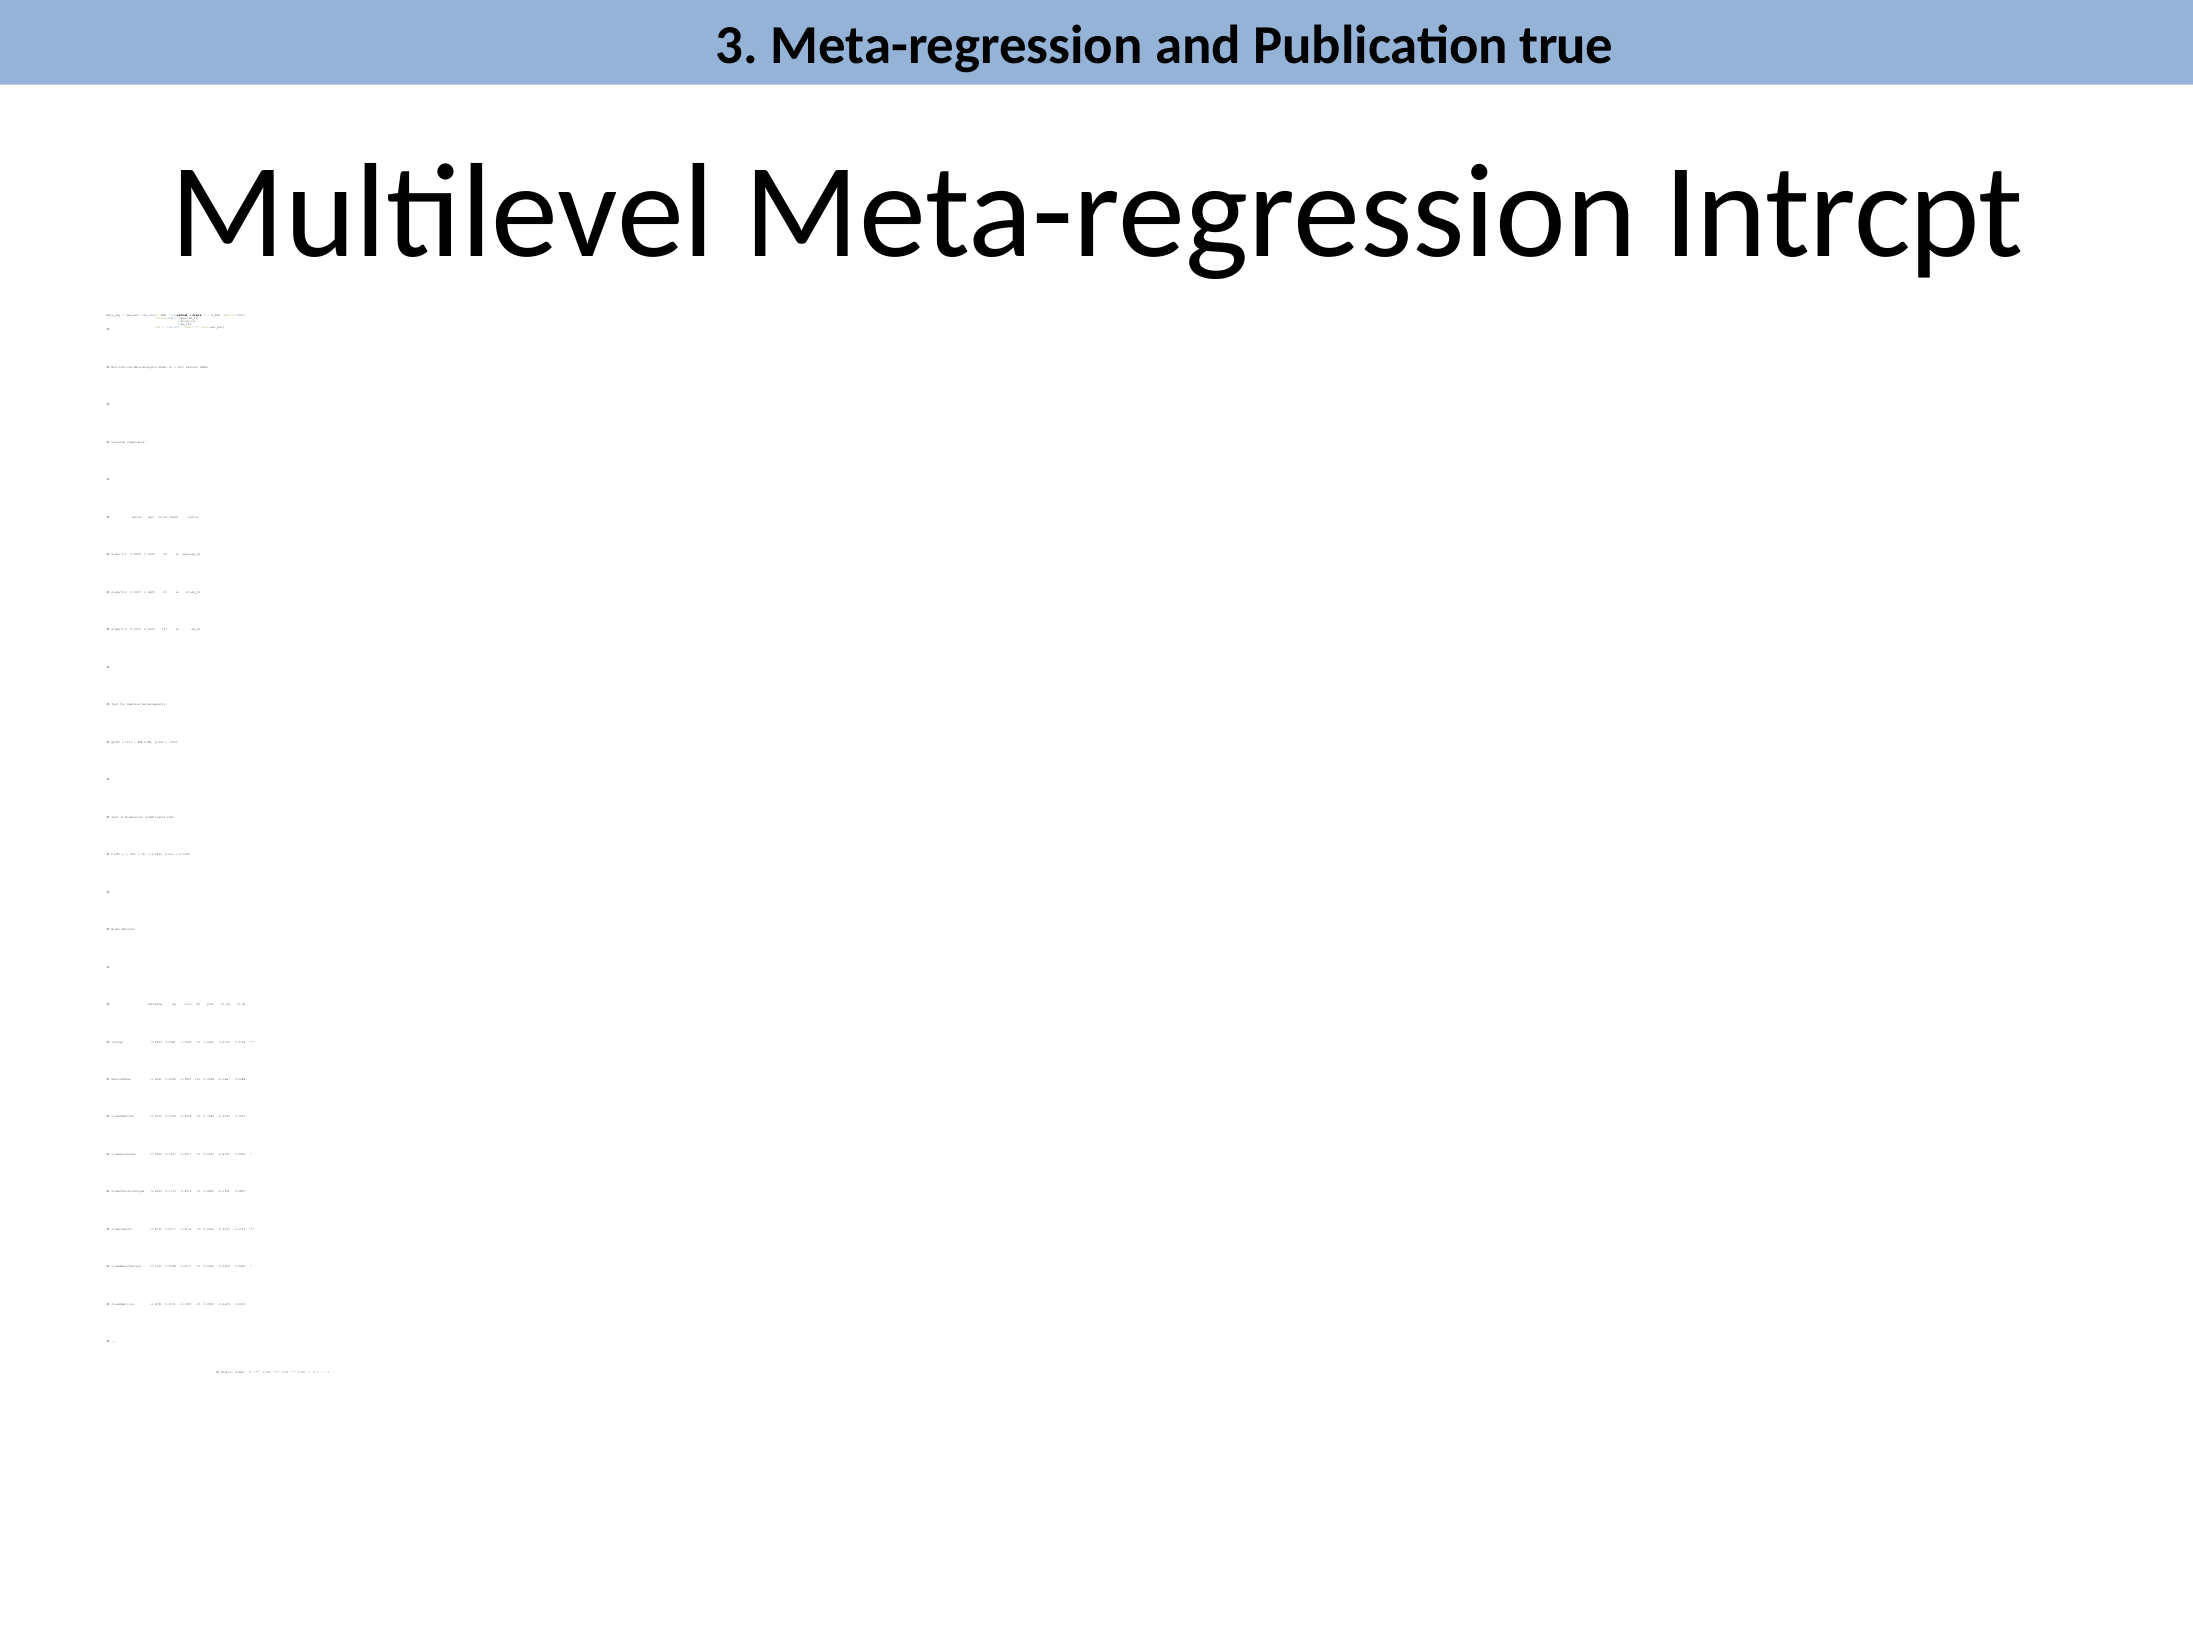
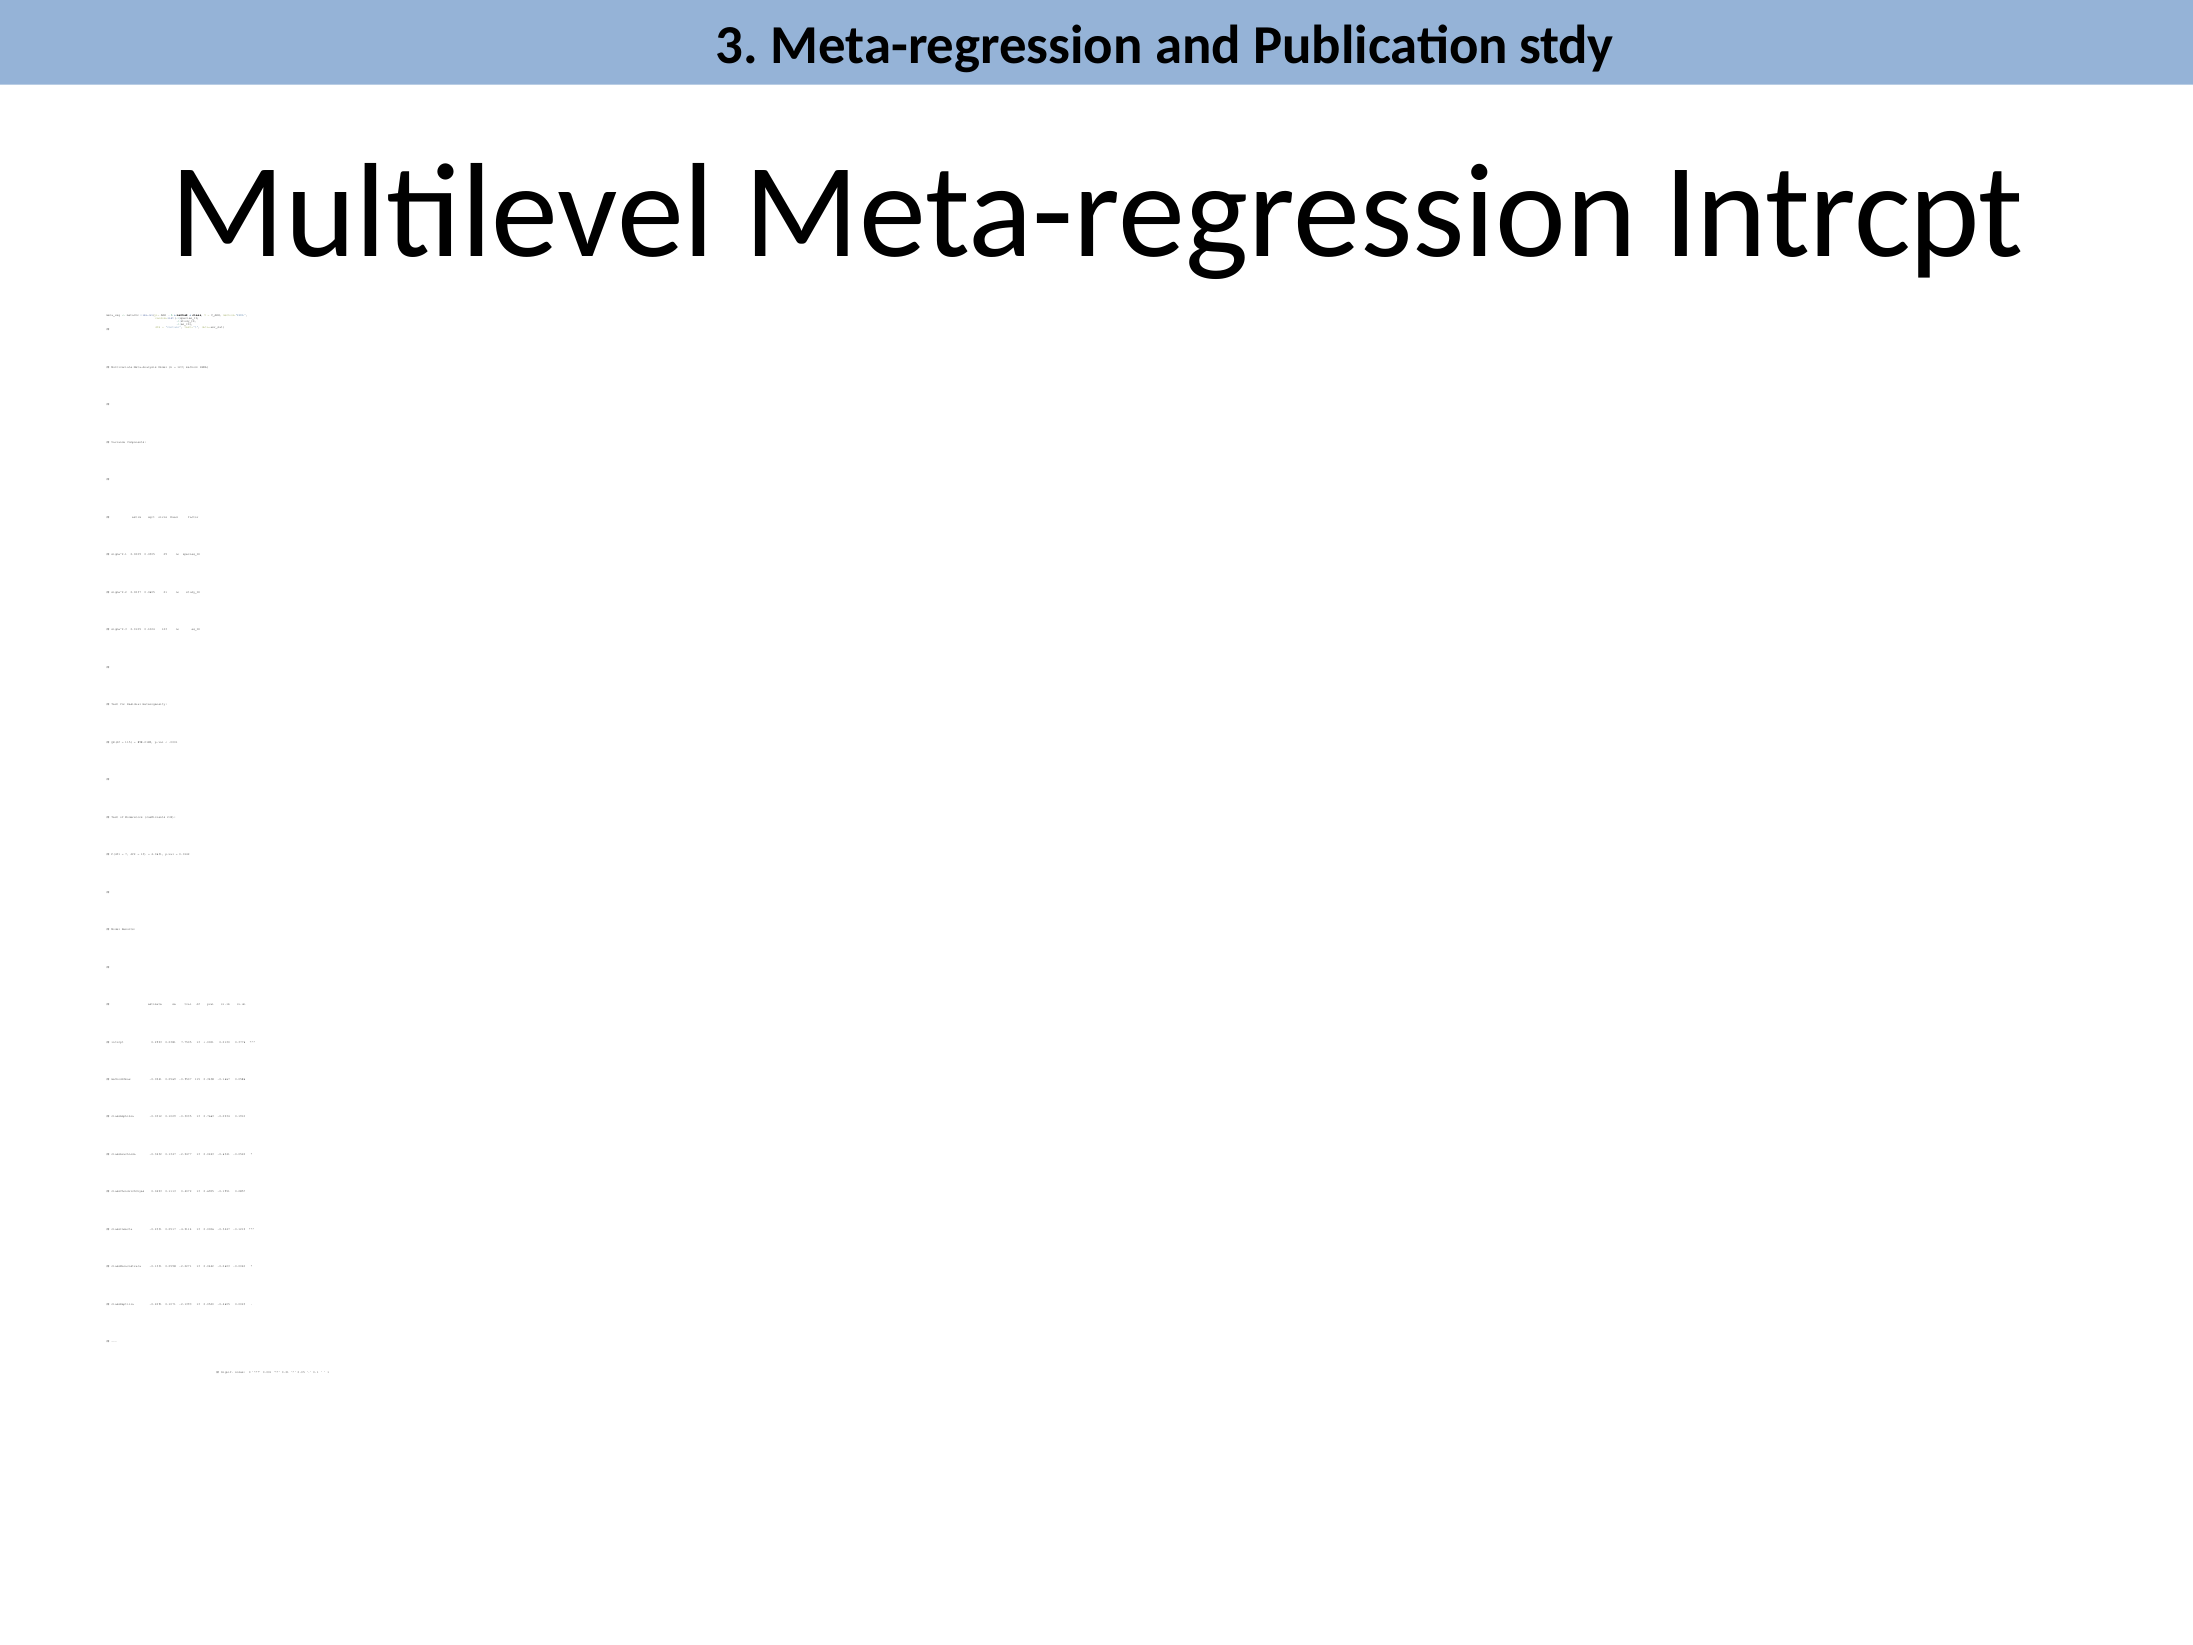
true: true -> stdy
